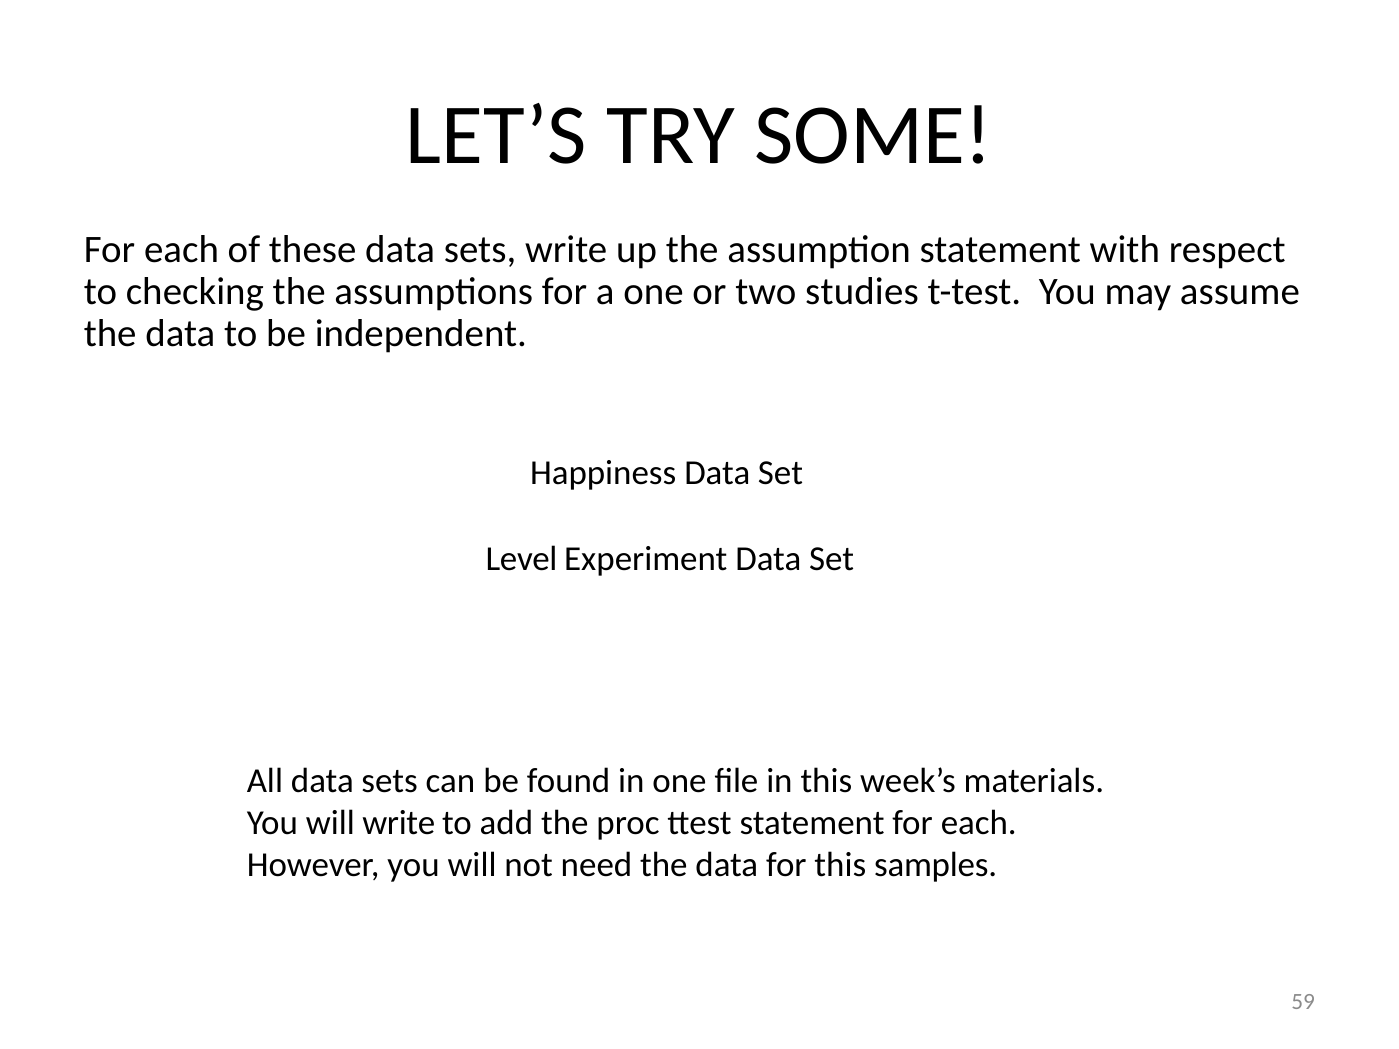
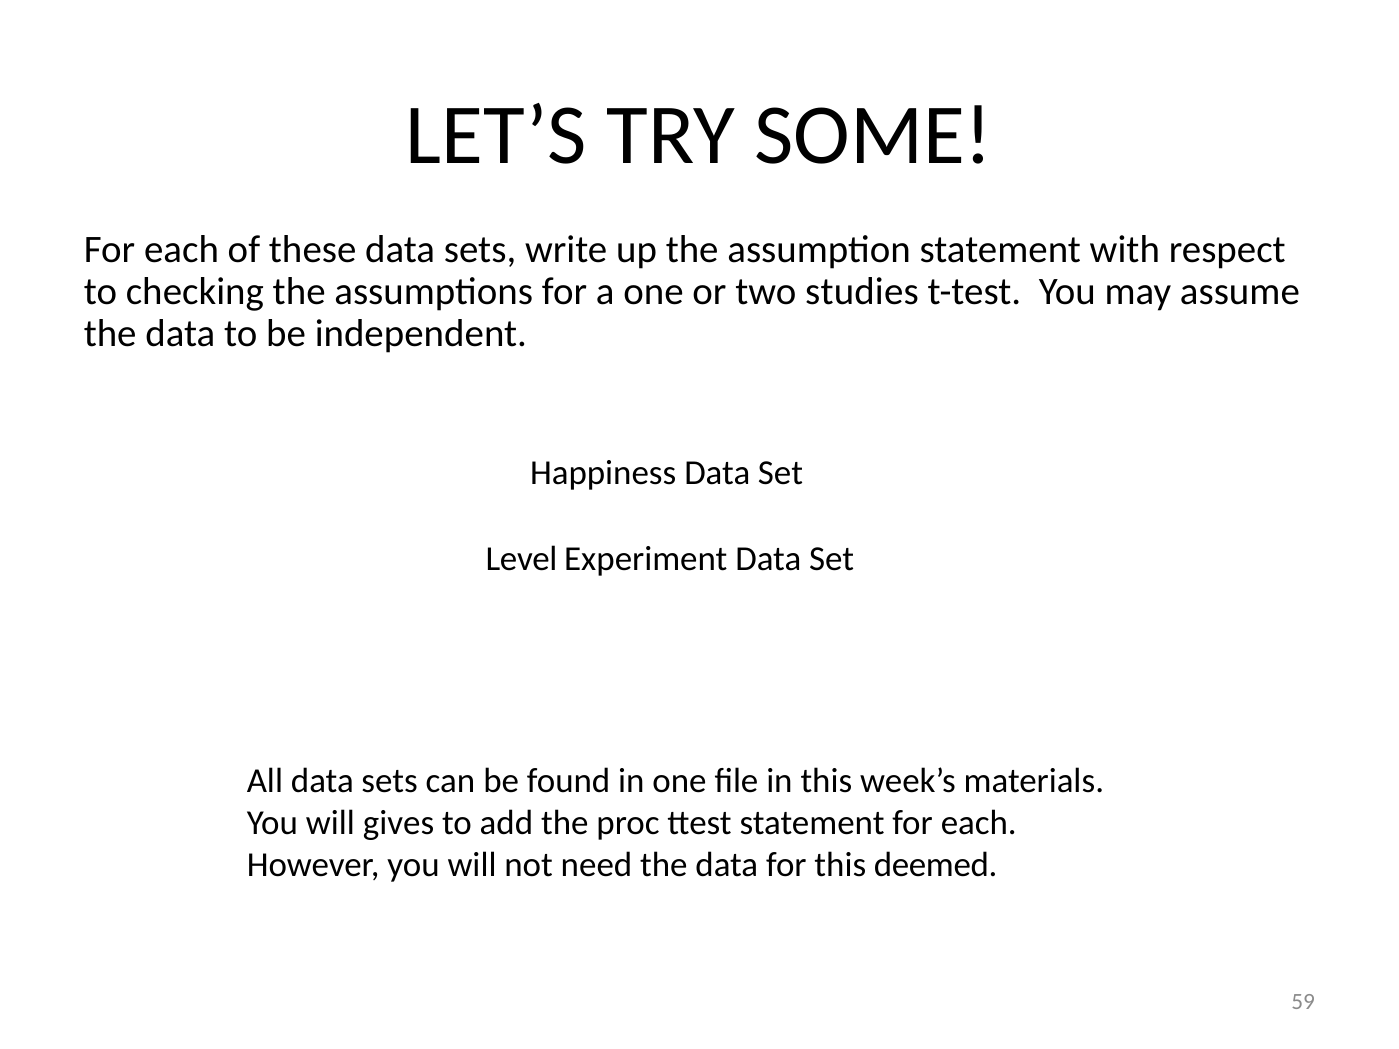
will write: write -> gives
samples: samples -> deemed
